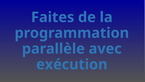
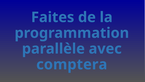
exécution: exécution -> comptera
